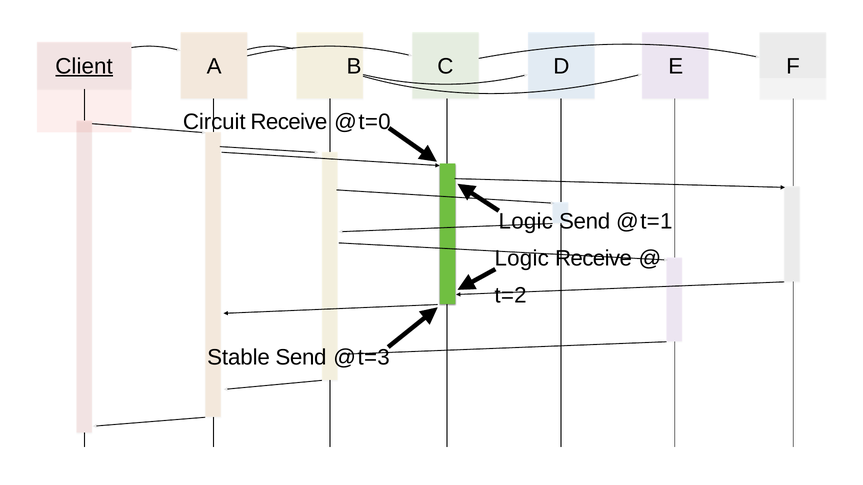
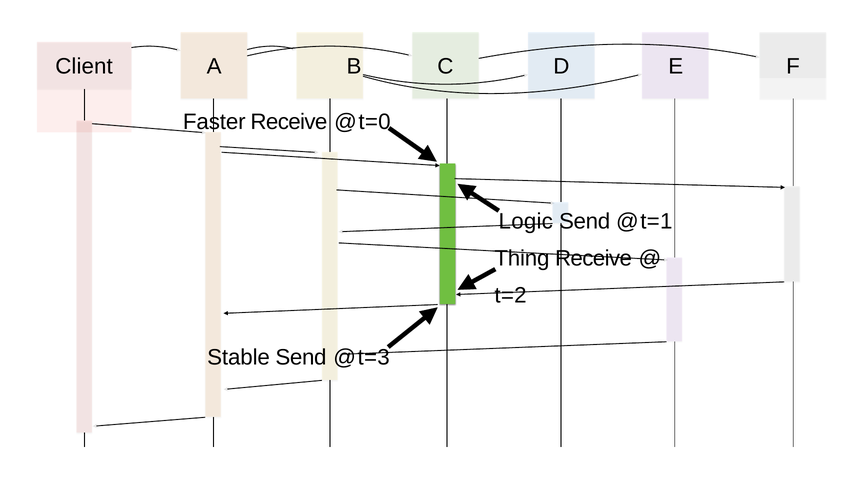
Client underline: present -> none
Circuit: Circuit -> Faster
Logic at (522, 259): Logic -> Thing
